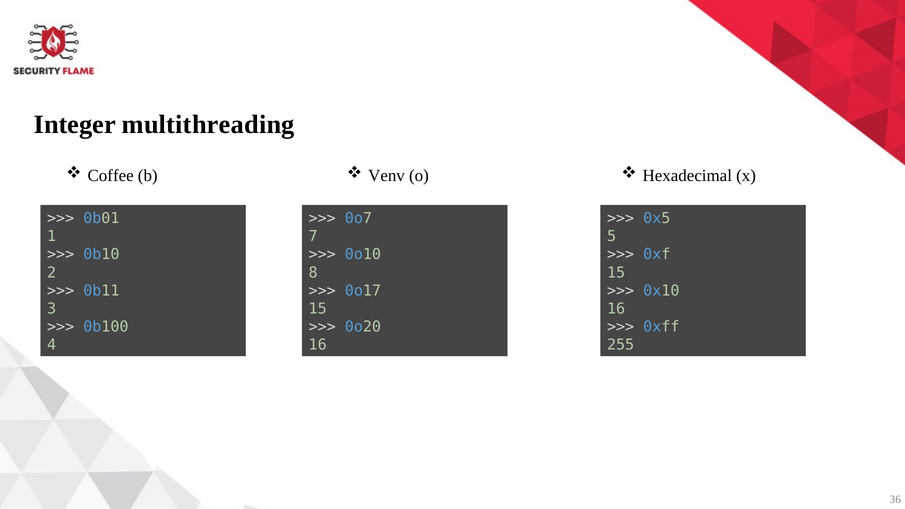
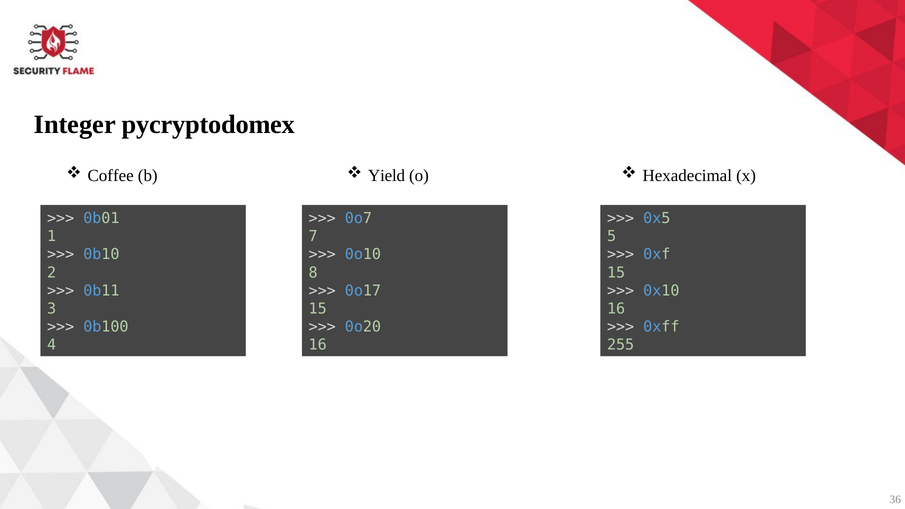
multithreading: multithreading -> pycryptodomex
Venv: Venv -> Yield
